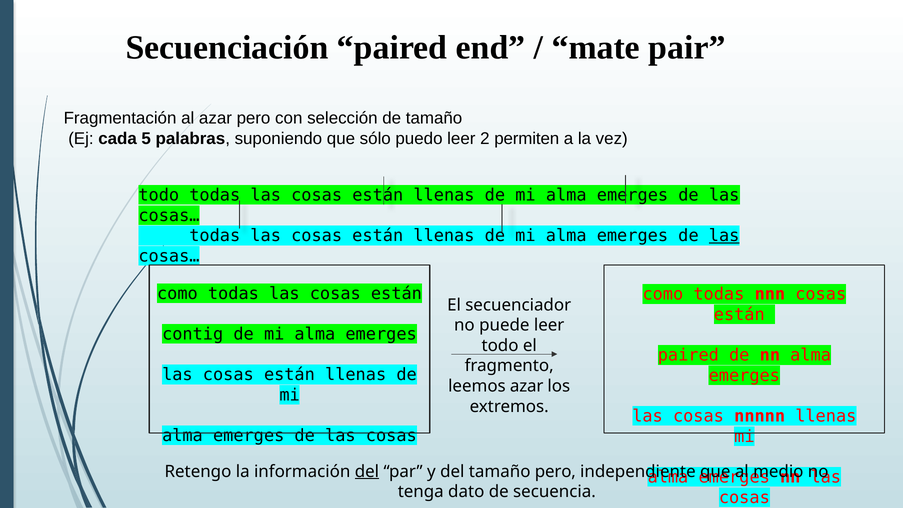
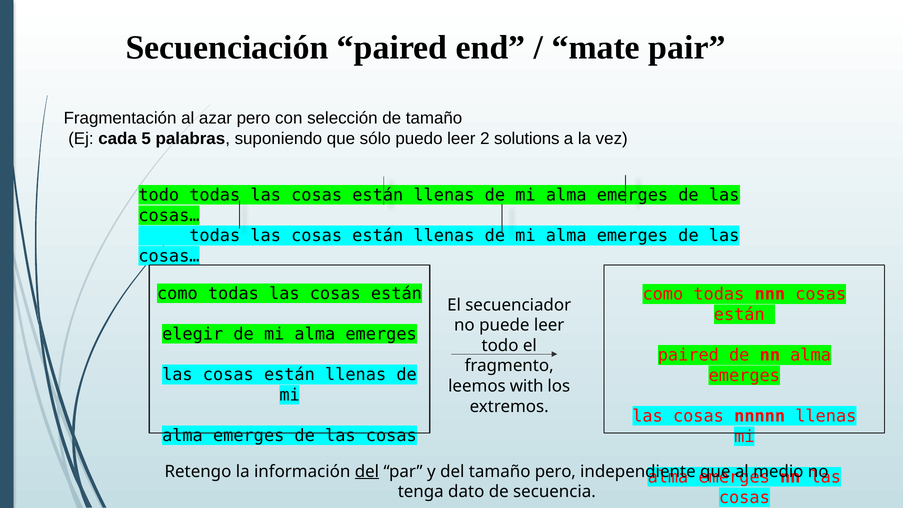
permiten: permiten -> solutions
las at (724, 236) underline: present -> none
contig: contig -> elegir
leemos azar: azar -> with
